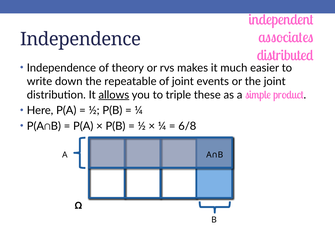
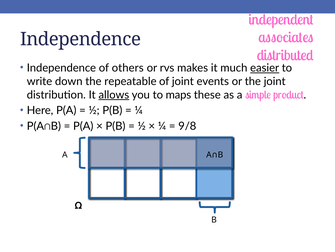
theory: theory -> others
easier underline: none -> present
triple: triple -> maps
6/8: 6/8 -> 9/8
